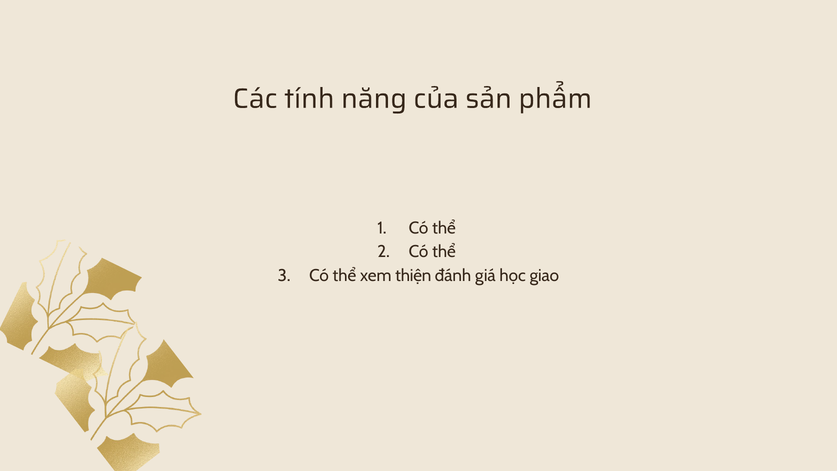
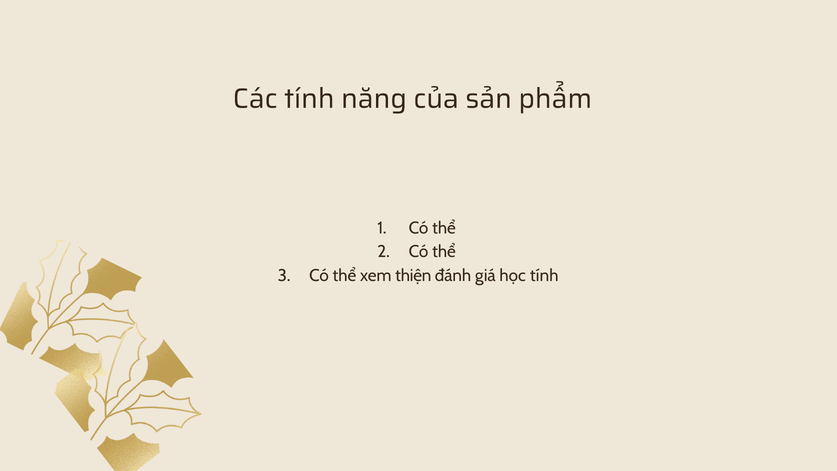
học giao: giao -> tính
